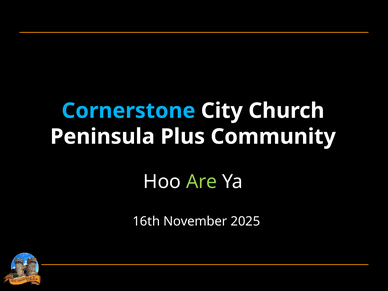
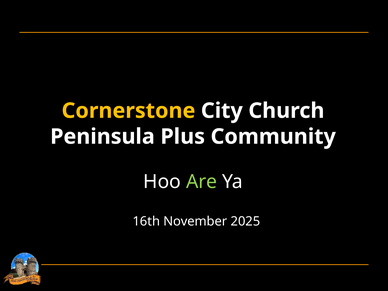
Cornerstone colour: light blue -> yellow
